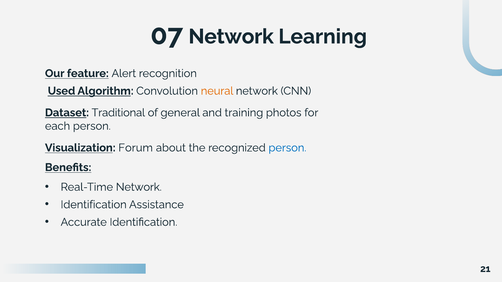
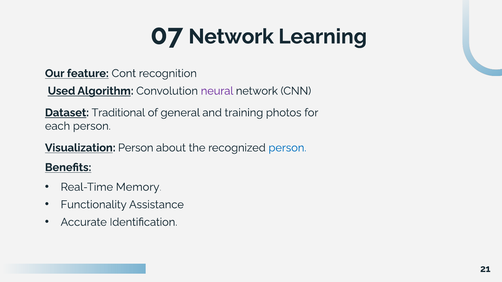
Alert: Alert -> Cont
neural colour: orange -> purple
Visualization Forum: Forum -> Person
Real-Time Network: Network -> Memory
Identification at (94, 205): Identification -> Functionality
